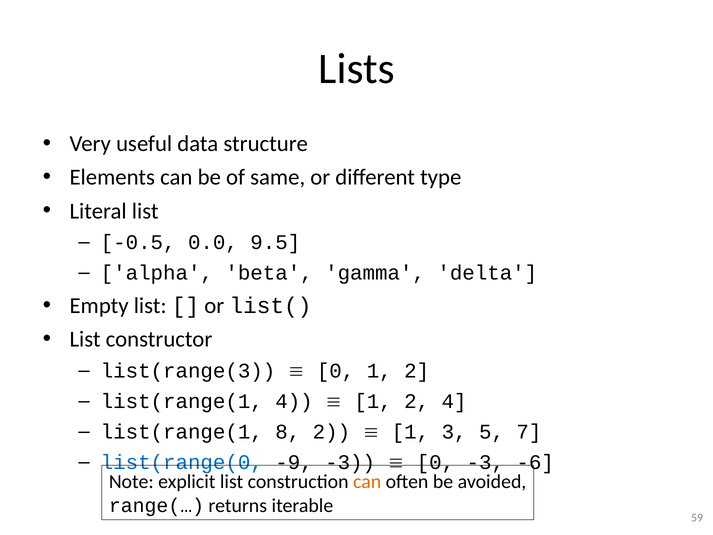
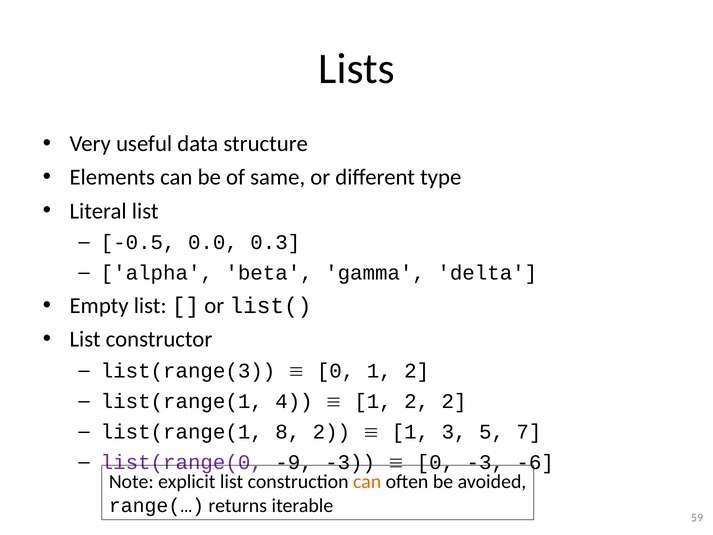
9.5: 9.5 -> 0.3
2 4: 4 -> 2
list(range(0 colour: blue -> purple
